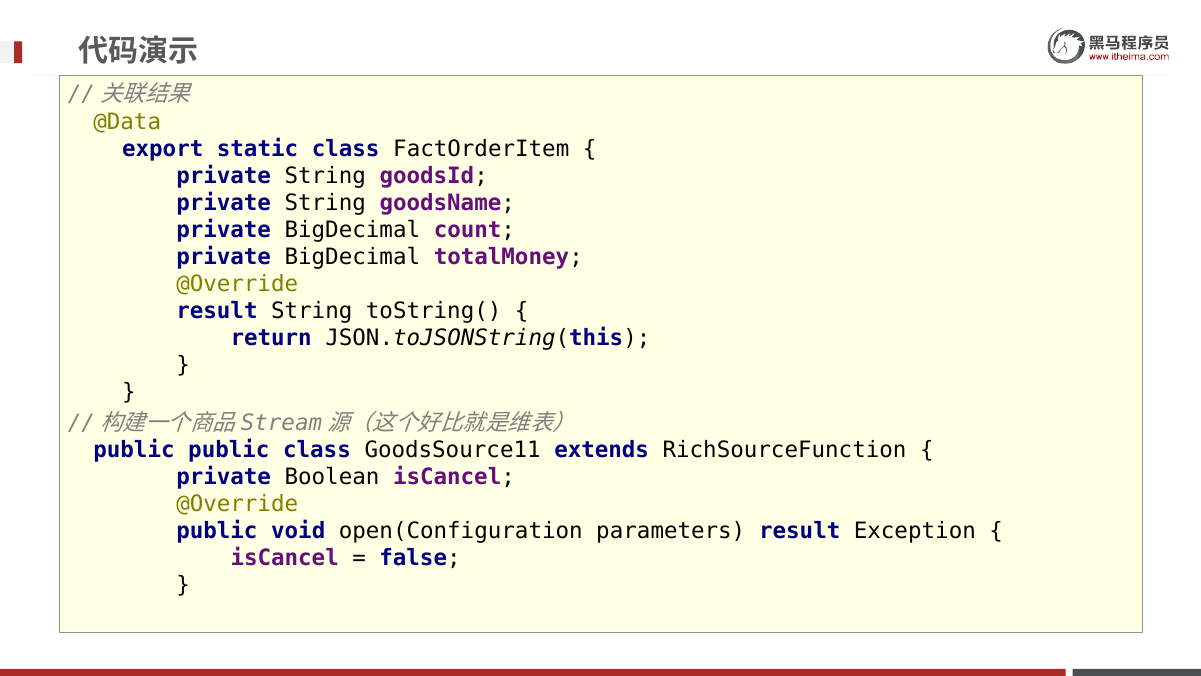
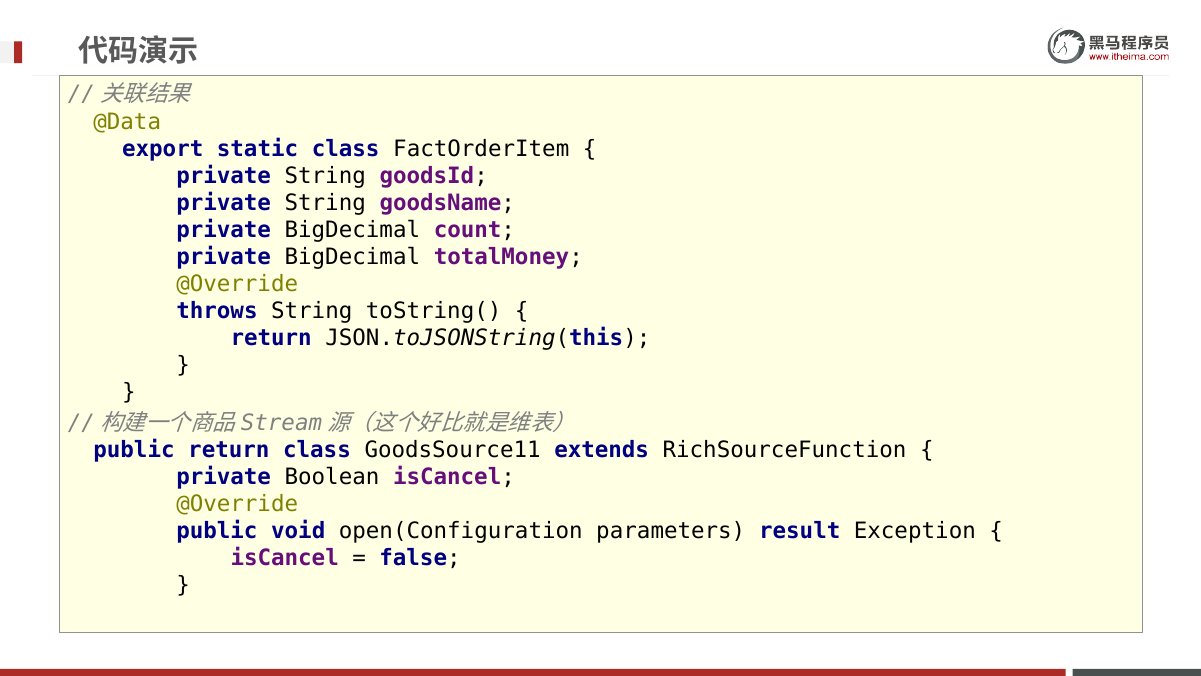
result at (217, 311): result -> throws
public public: public -> return
